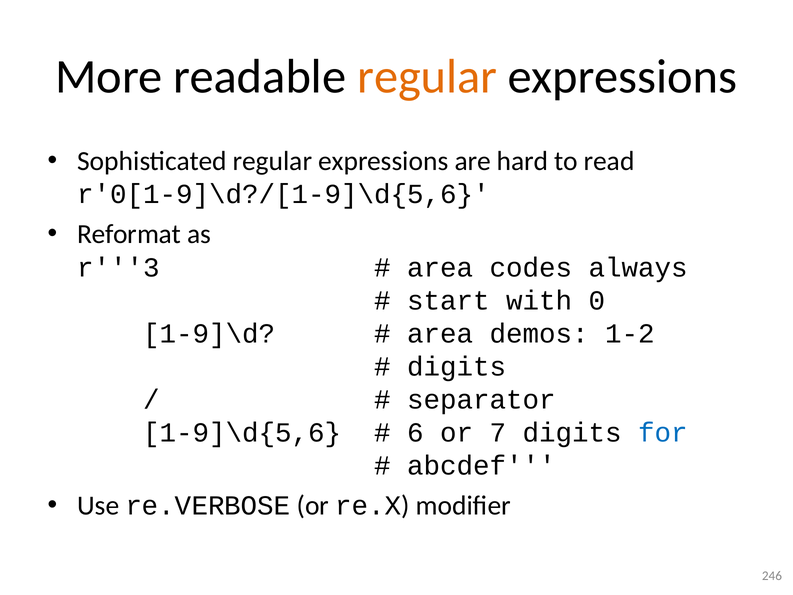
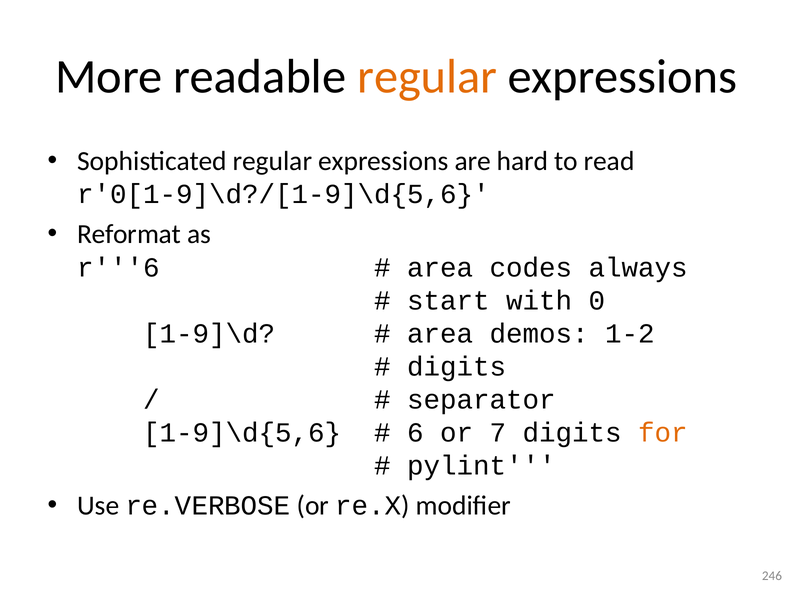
r'''3: r'''3 -> r'''6
for colour: blue -> orange
abcdef: abcdef -> pylint
